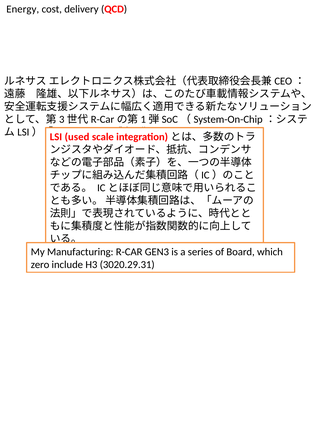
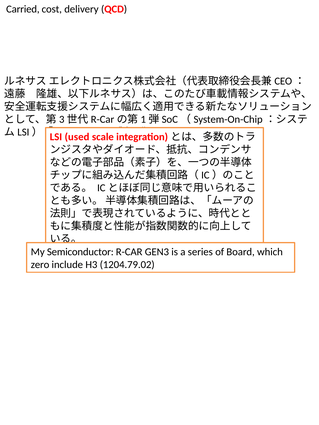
Energy: Energy -> Carried
Manufacturing: Manufacturing -> Semiconductor
3020.29.31: 3020.29.31 -> 1204.79.02
